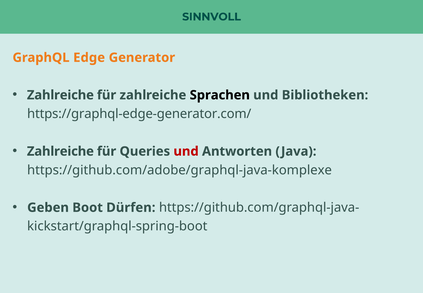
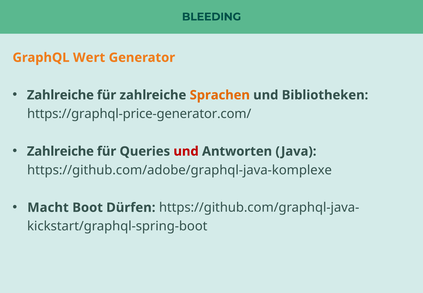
SINNVOLL: SINNVOLL -> BLEEDING
Edge: Edge -> Wert
Sprachen colour: black -> orange
https://graphql-edge-generator.com/: https://graphql-edge-generator.com/ -> https://graphql-price-generator.com/
Geben: Geben -> Macht
